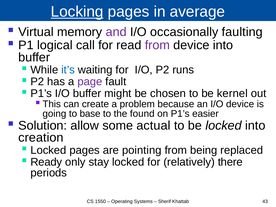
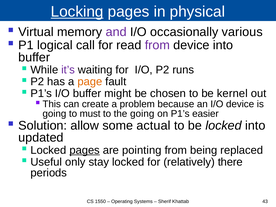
average: average -> physical
faulting: faulting -> various
it’s colour: blue -> purple
page colour: purple -> orange
base: base -> must
the found: found -> going
creation: creation -> updated
pages at (85, 150) underline: none -> present
Ready: Ready -> Useful
